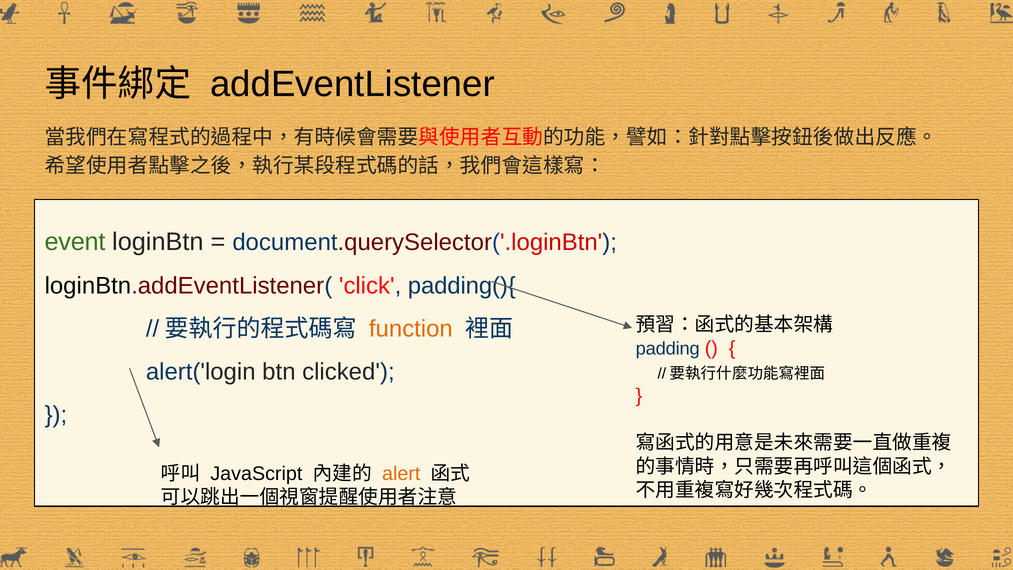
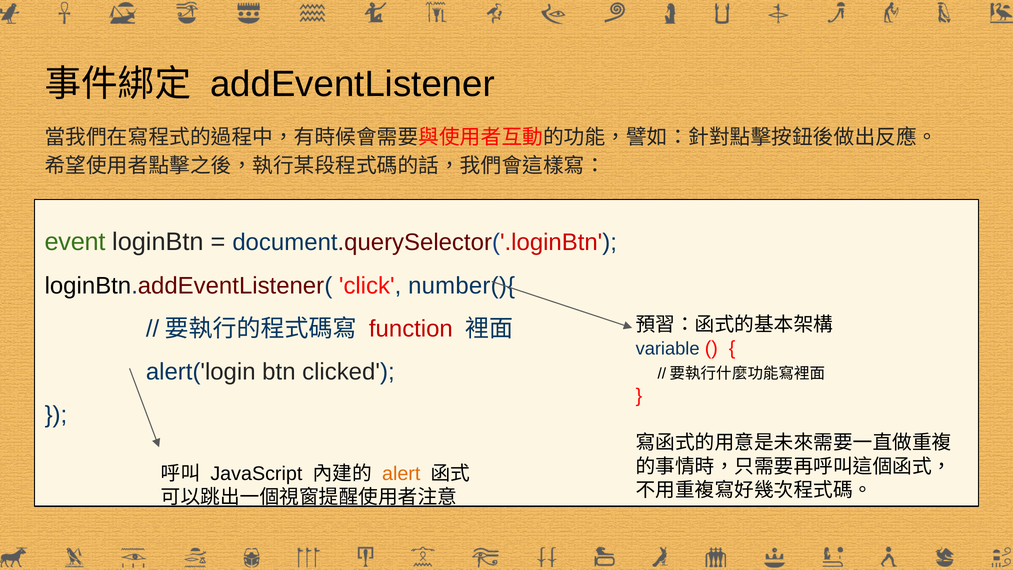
padding(){: padding(){ -> number(){
function colour: orange -> red
padding: padding -> variable
